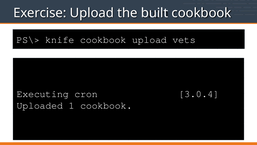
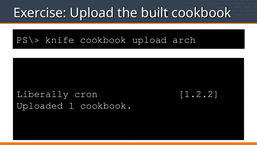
vets: vets -> arch
Executing: Executing -> Liberally
3.0.4: 3.0.4 -> 1.2.2
